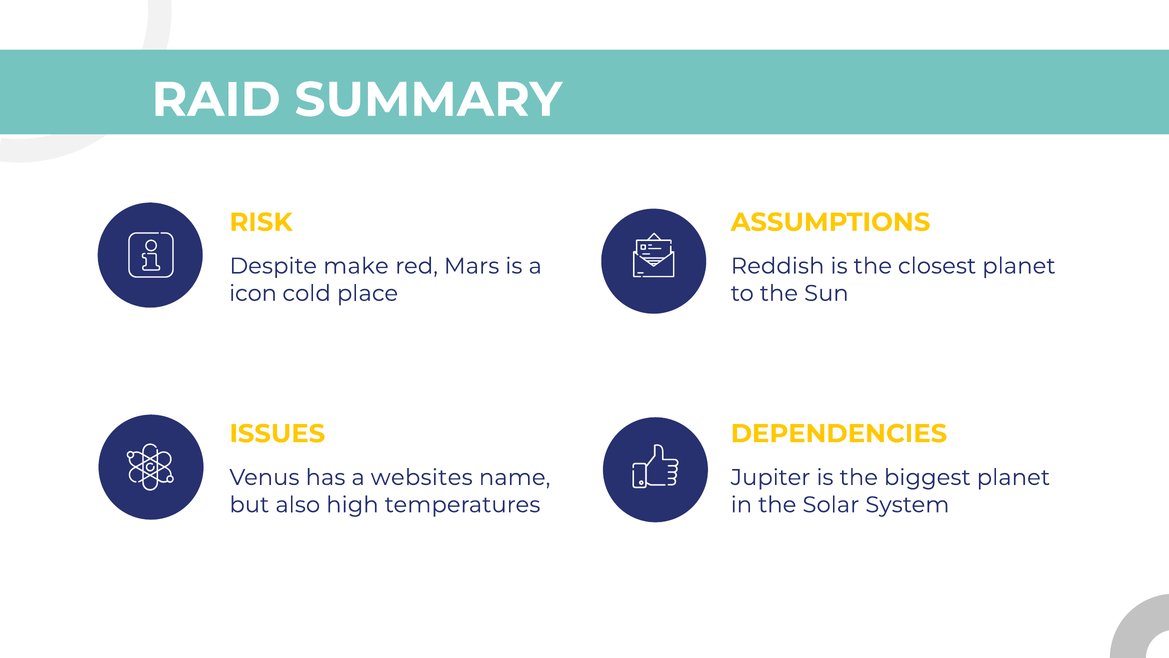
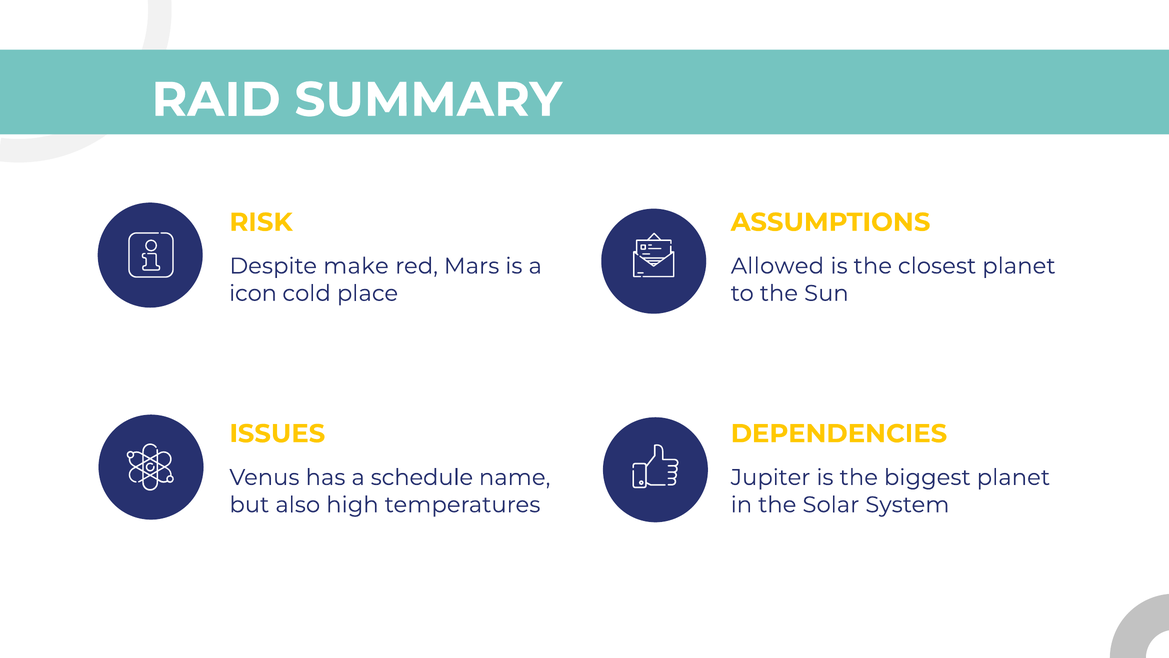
Reddish: Reddish -> Allowed
websites: websites -> schedule
